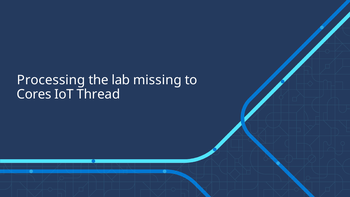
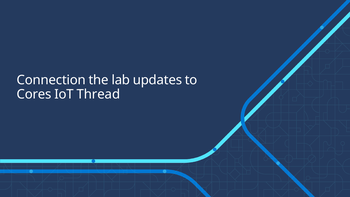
Processing: Processing -> Connection
missing: missing -> updates
